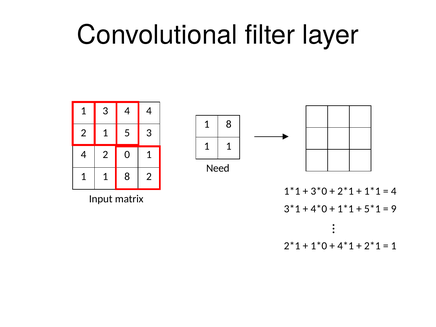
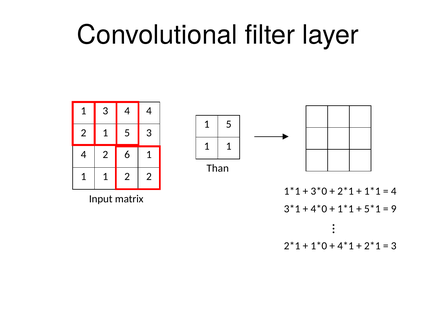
8 at (229, 124): 8 -> 5
2 0: 0 -> 6
Need: Need -> Than
1 1 8: 8 -> 2
1 at (394, 246): 1 -> 3
